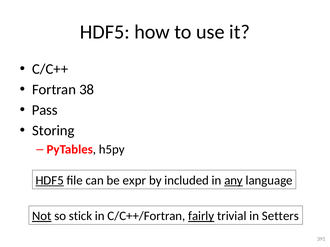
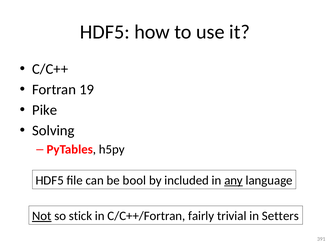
38: 38 -> 19
Pass: Pass -> Pike
Storing: Storing -> Solving
HDF5 at (50, 181) underline: present -> none
expr: expr -> bool
fairly underline: present -> none
